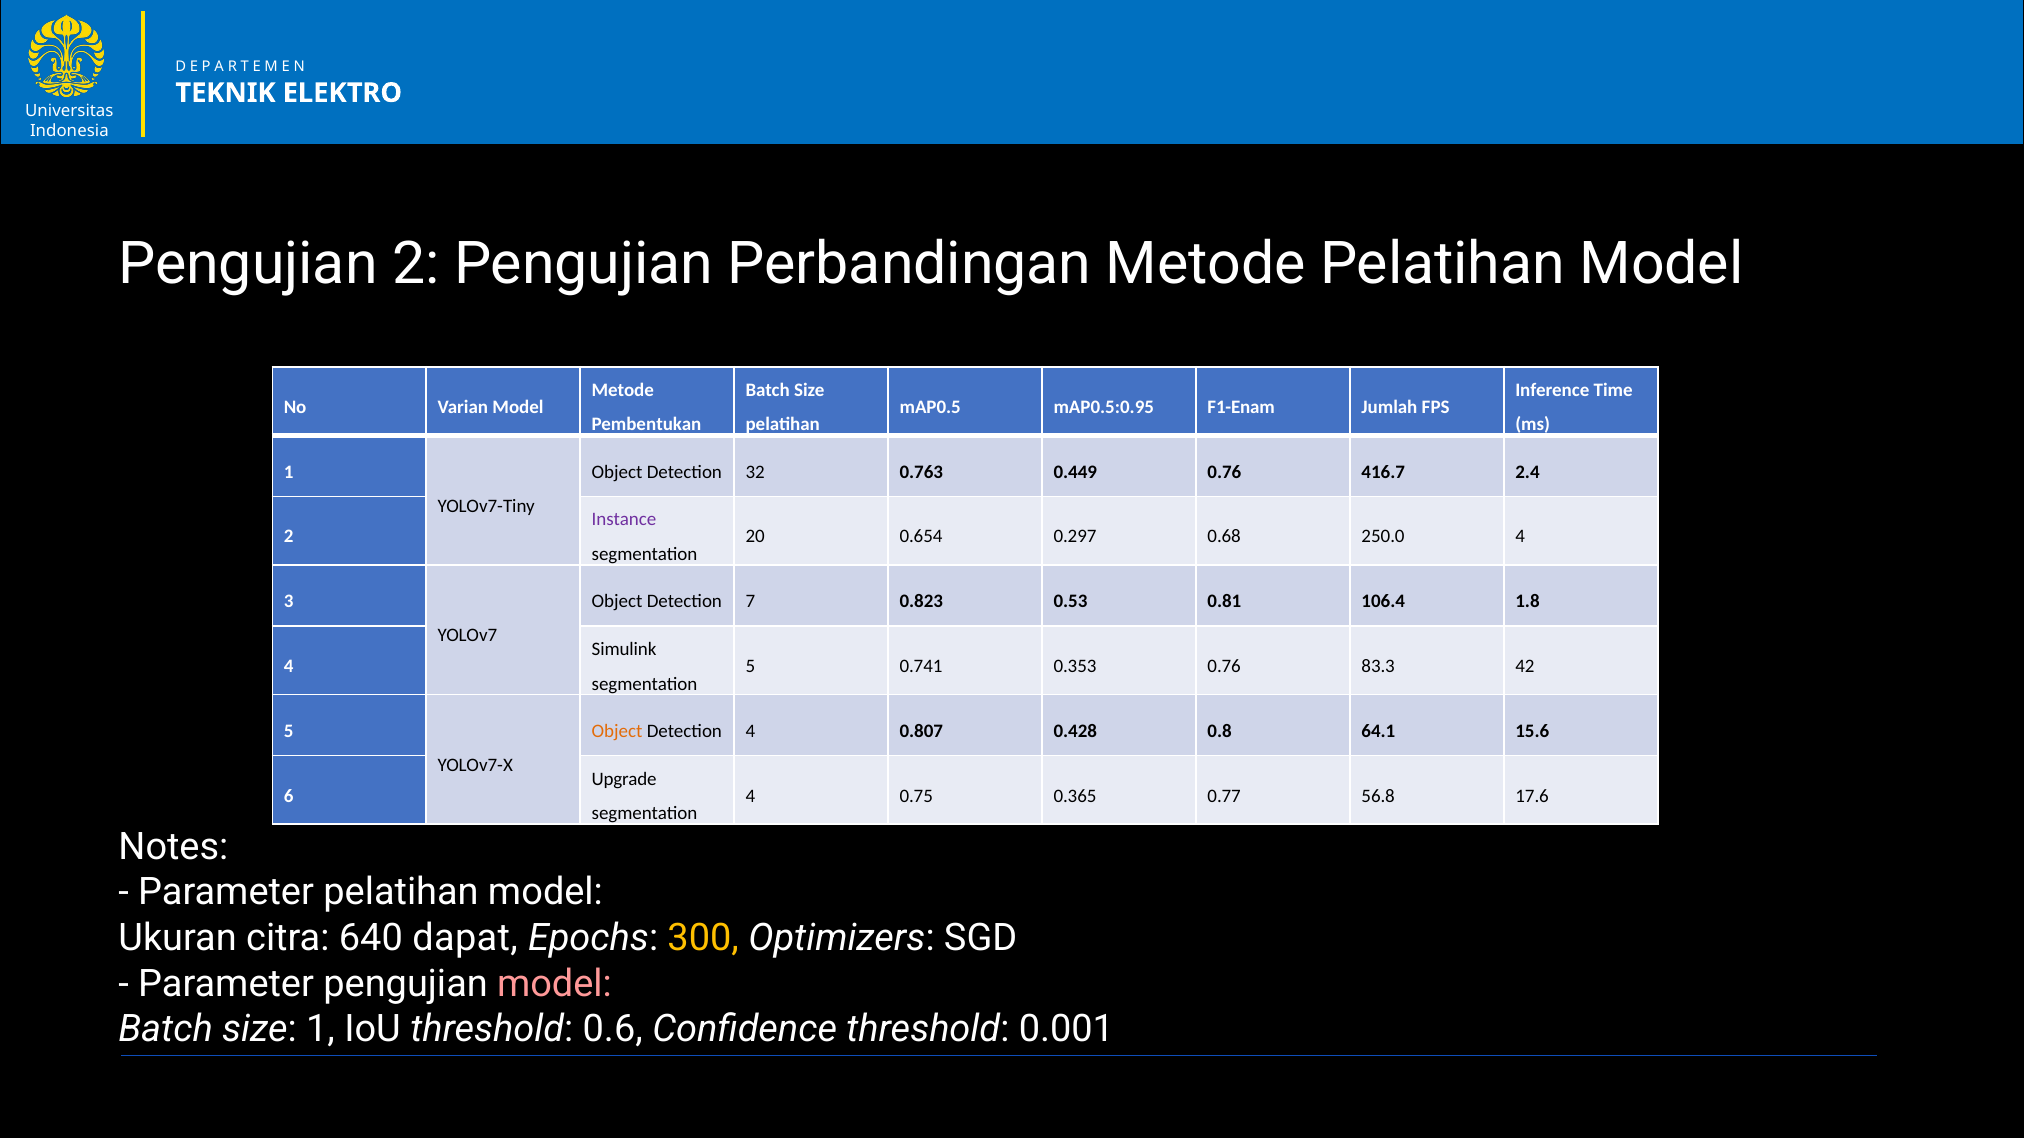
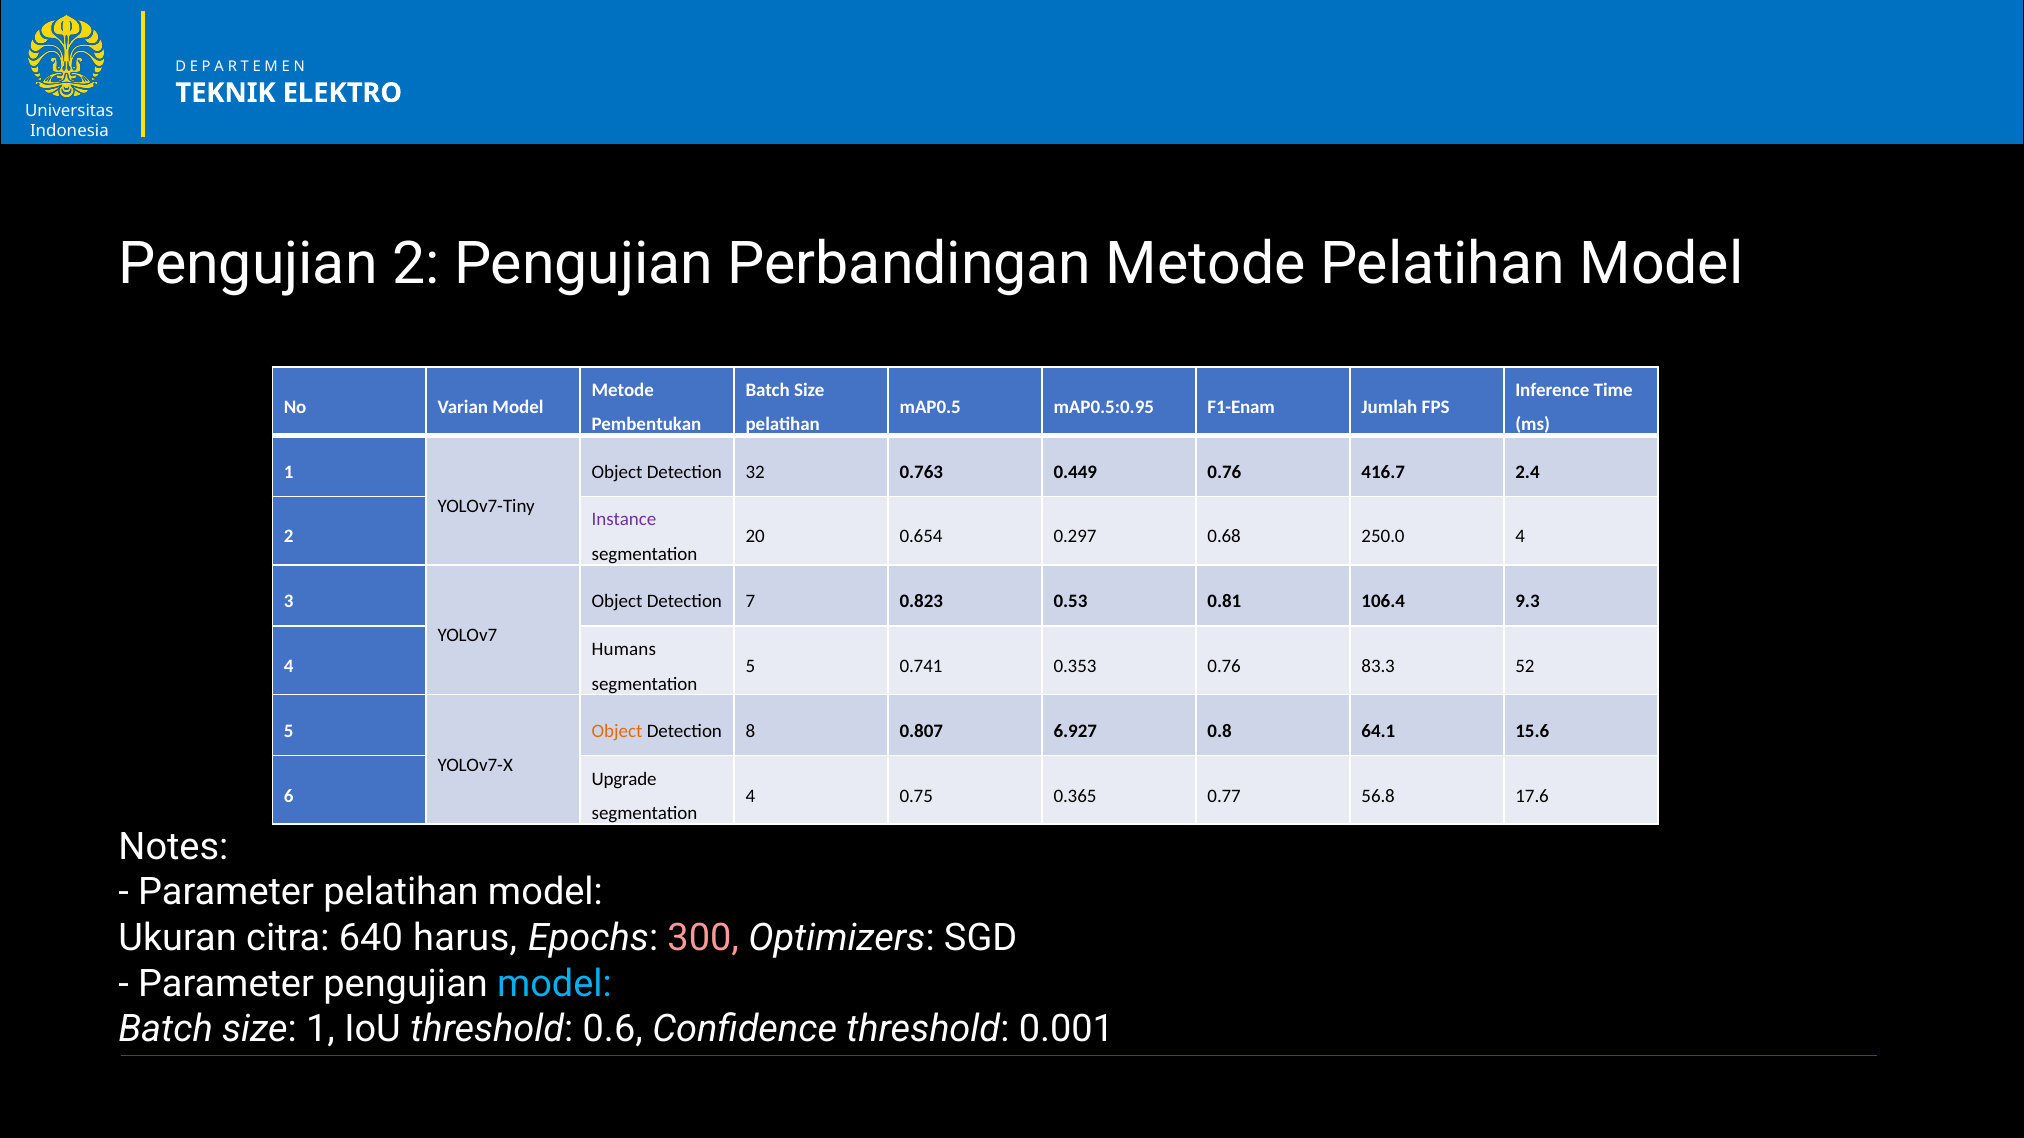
1.8: 1.8 -> 9.3
Simulink: Simulink -> Humans
42: 42 -> 52
Detection 4: 4 -> 8
0.428: 0.428 -> 6.927
dapat: dapat -> harus
300 colour: yellow -> pink
model at (554, 984) colour: pink -> light blue
